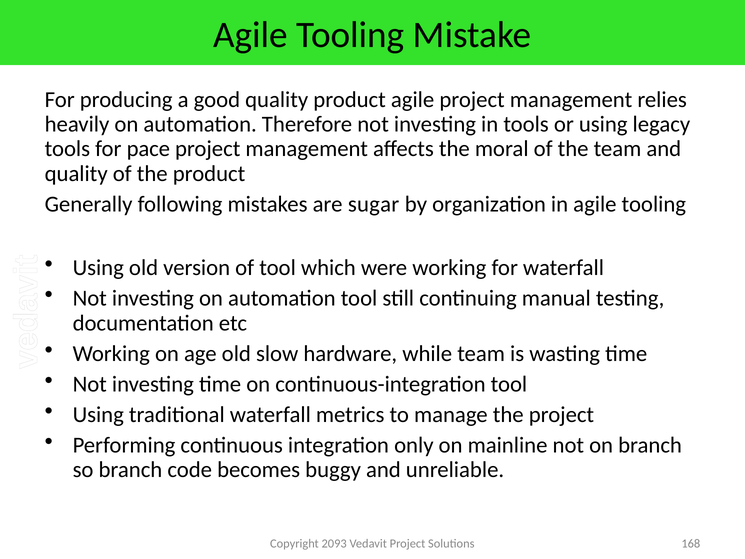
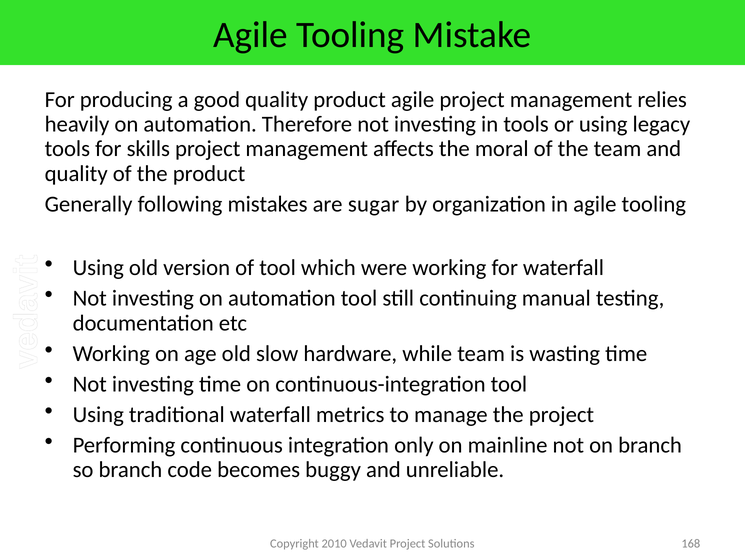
pace: pace -> skills
2093: 2093 -> 2010
